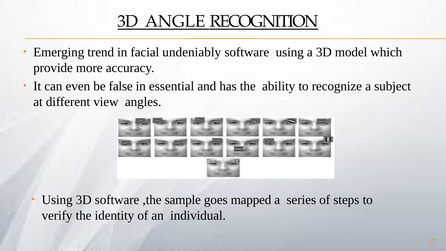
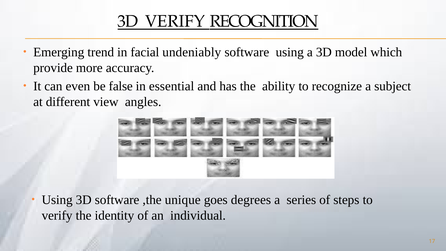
3D ANGLE: ANGLE -> VERIFY
sample: sample -> unique
mapped: mapped -> degrees
